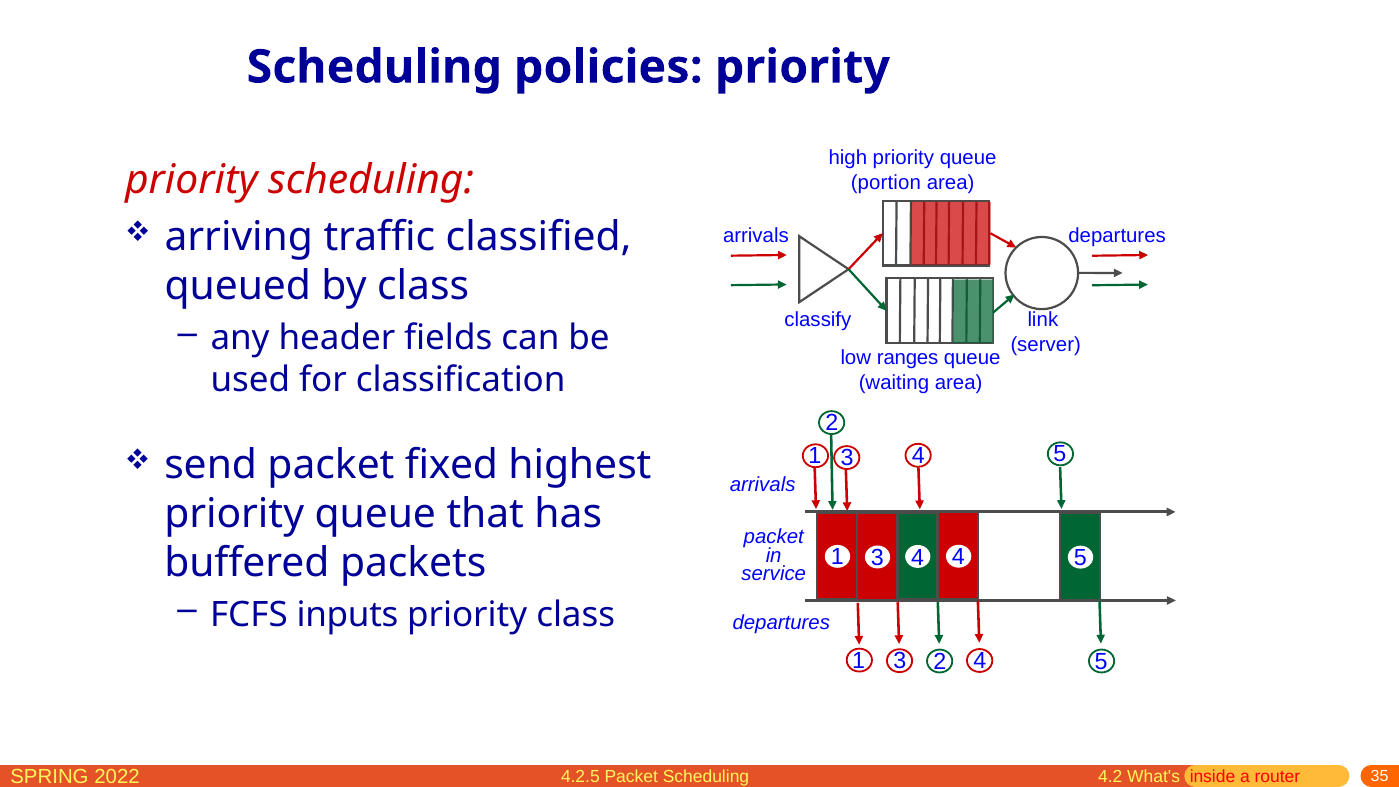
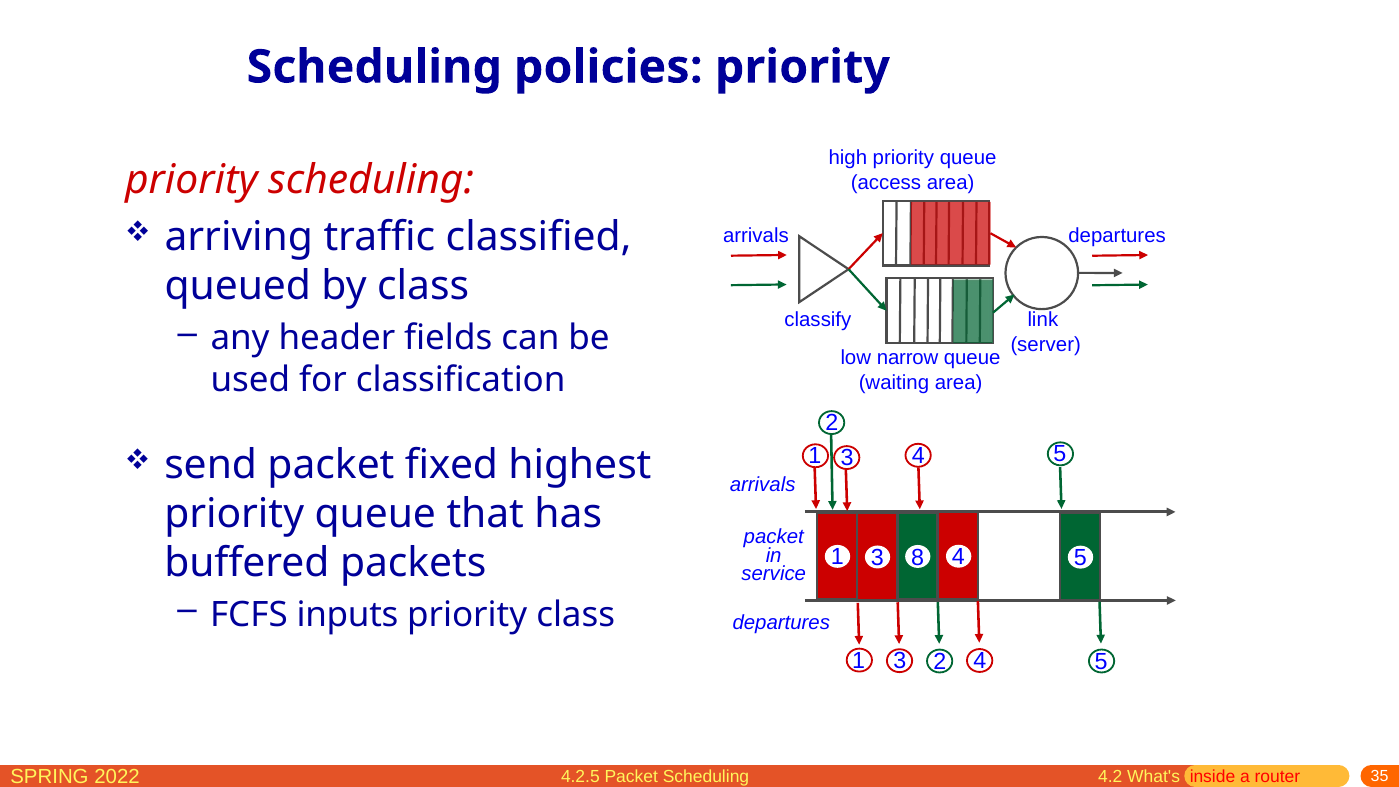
portion: portion -> access
ranges: ranges -> narrow
1 3 4: 4 -> 8
